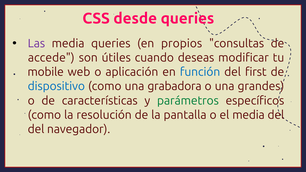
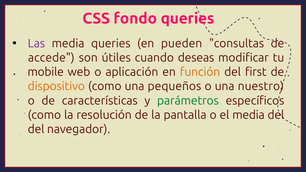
desde: desde -> fondo
propios: propios -> pueden
función colour: blue -> orange
dispositivo colour: blue -> orange
grabadora: grabadora -> pequeños
grandes: grandes -> nuestro
